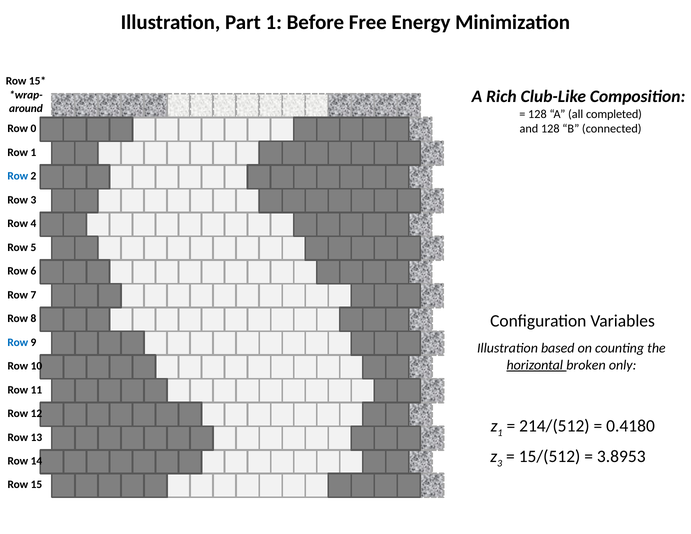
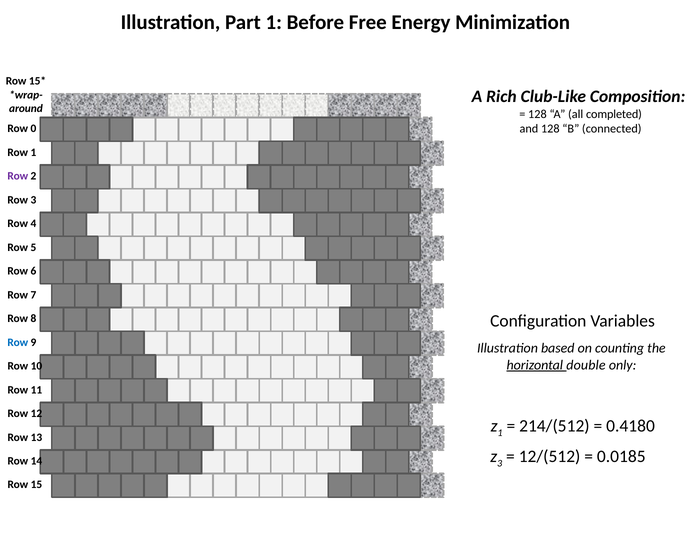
Row at (18, 176) colour: blue -> purple
broken: broken -> double
15/(512: 15/(512 -> 12/(512
3.8953: 3.8953 -> 0.0185
